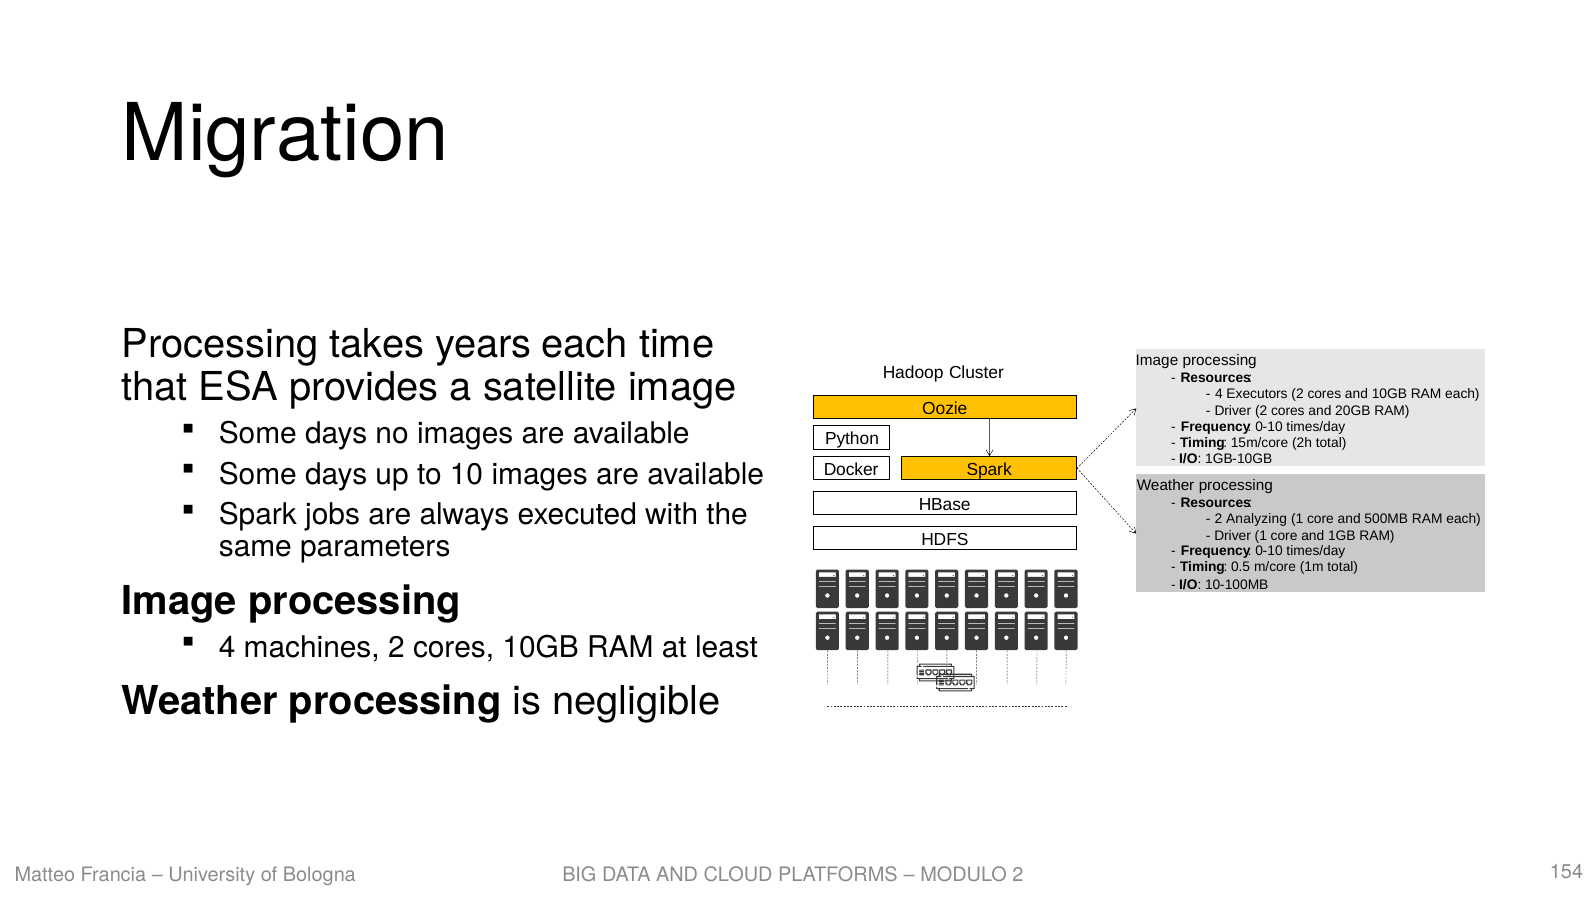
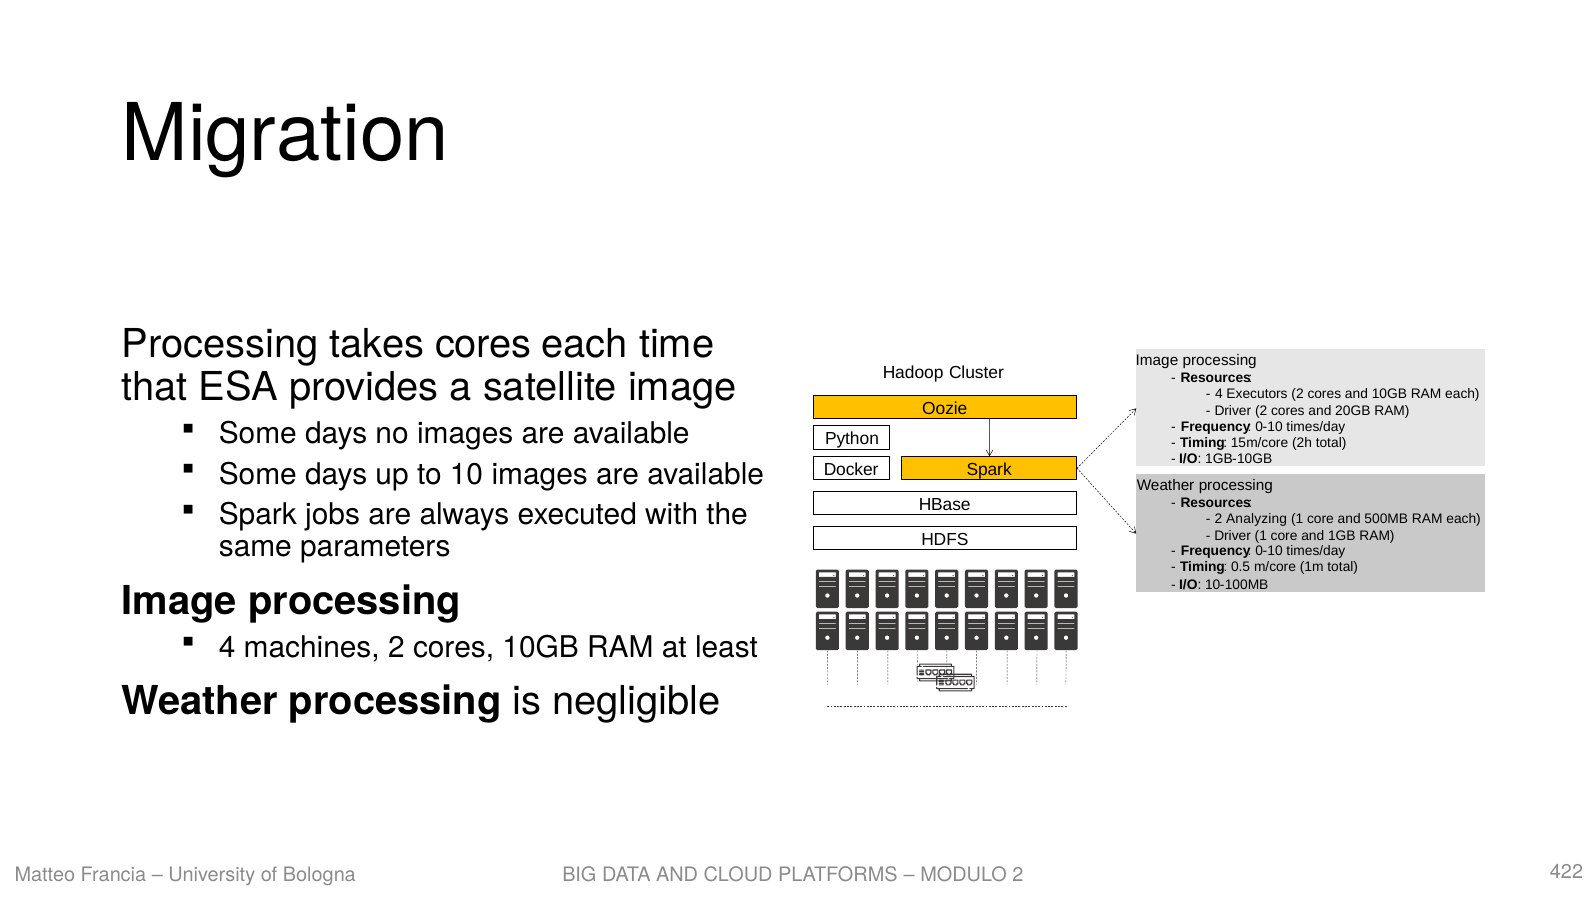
takes years: years -> cores
154: 154 -> 422
